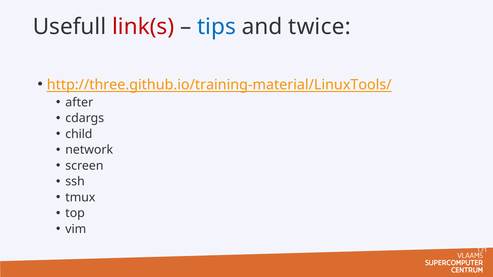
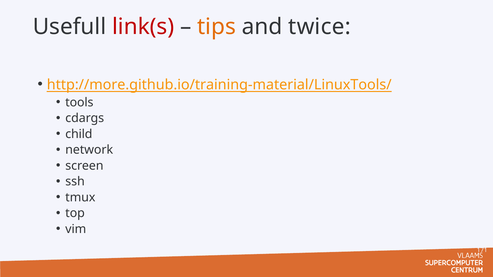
tips colour: blue -> orange
http://three.github.io/training-material/LinuxTools/: http://three.github.io/training-material/LinuxTools/ -> http://more.github.io/training-material/LinuxTools/
after: after -> tools
